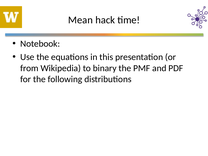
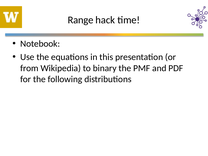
Mean: Mean -> Range
